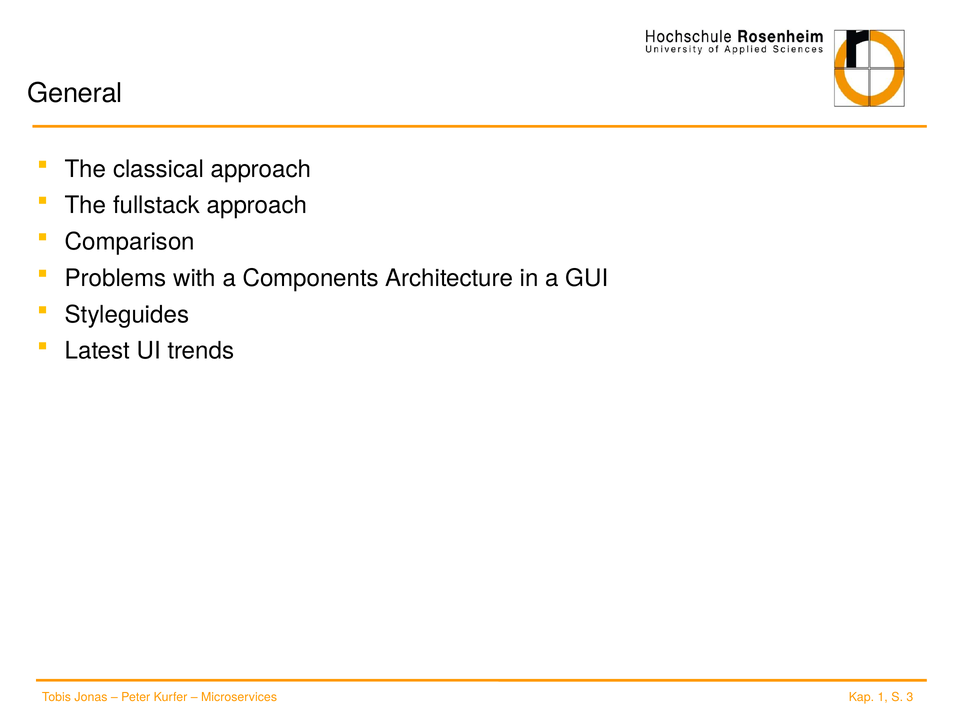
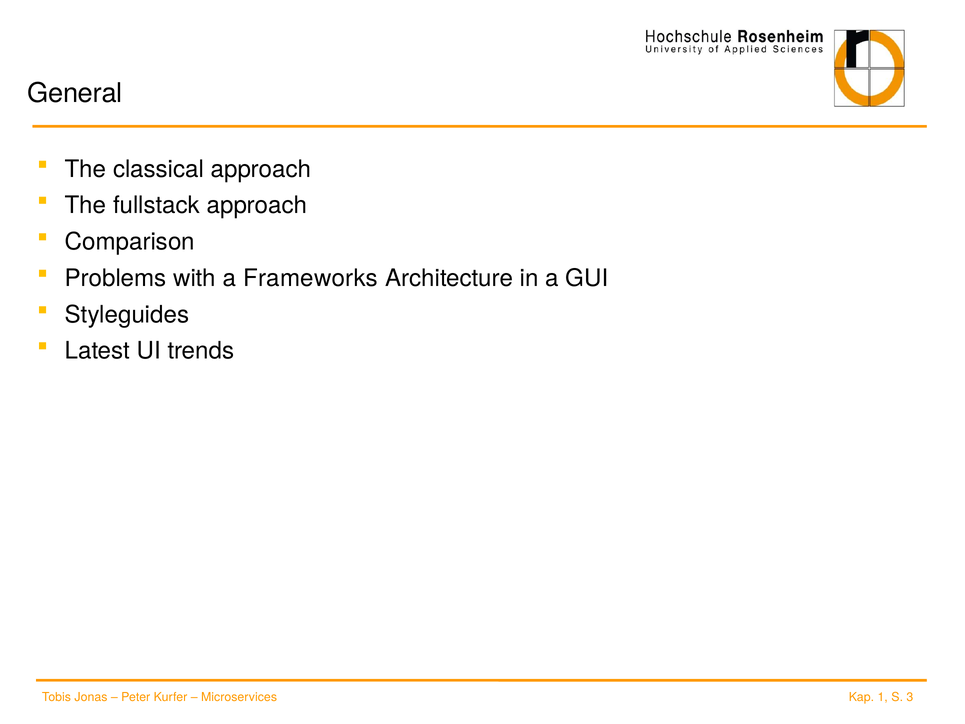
Components: Components -> Frameworks
